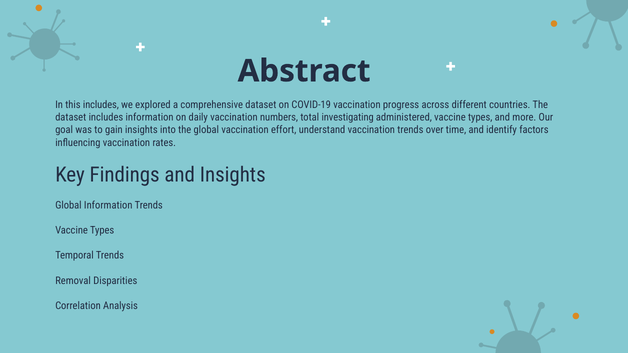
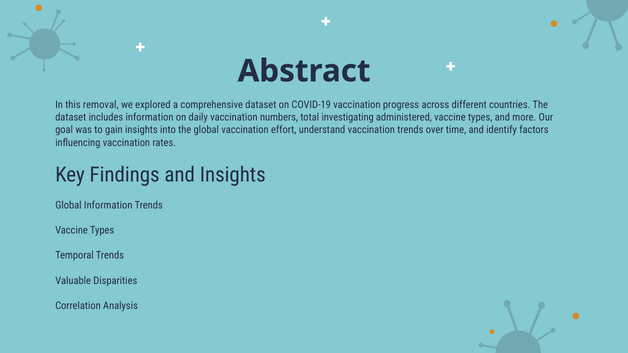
this includes: includes -> removal
Removal: Removal -> Valuable
